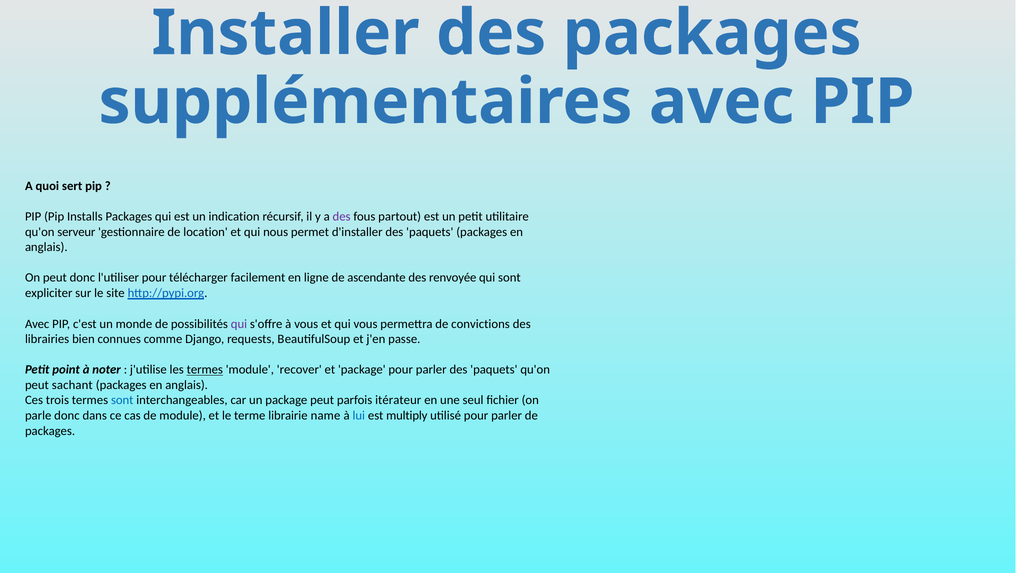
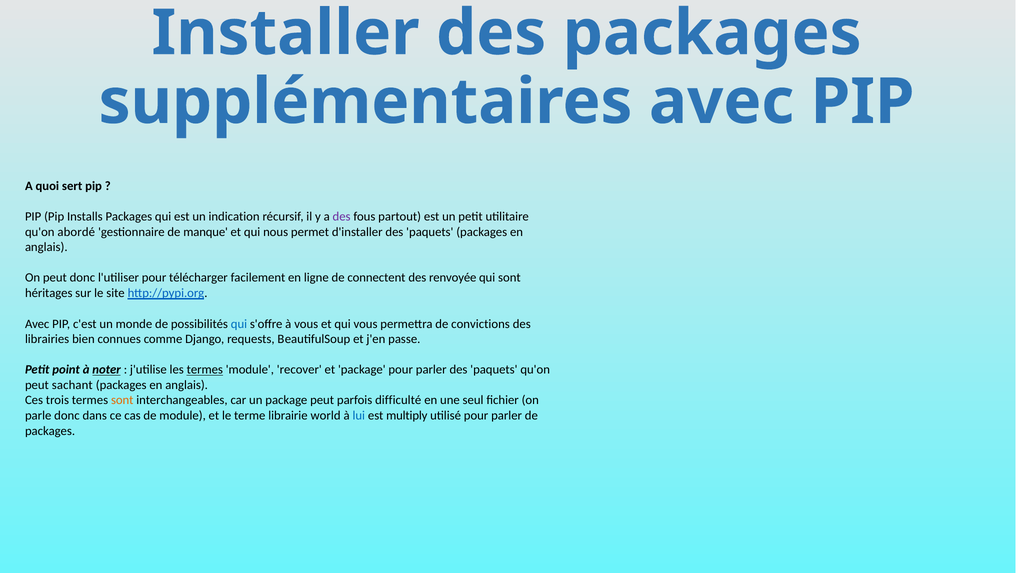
serveur: serveur -> abordé
location: location -> manque
ascendante: ascendante -> connectent
expliciter: expliciter -> héritages
qui at (239, 324) colour: purple -> blue
noter underline: none -> present
sont at (122, 400) colour: blue -> orange
itérateur: itérateur -> difficulté
name: name -> world
